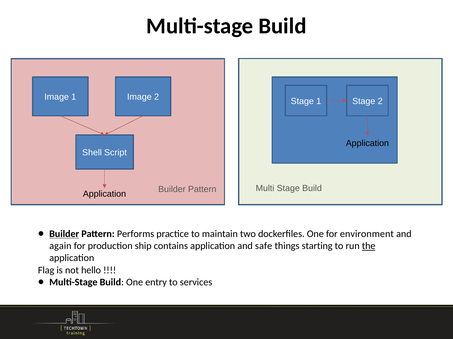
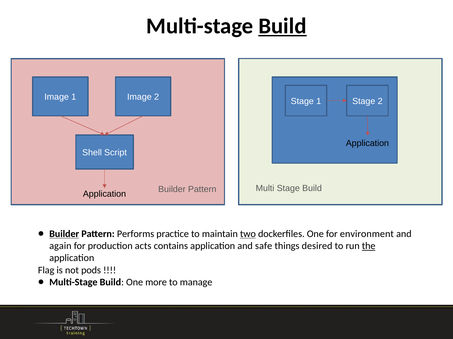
Build at (283, 26) underline: none -> present
two underline: none -> present
ship: ship -> acts
starting: starting -> desired
hello: hello -> pods
entry: entry -> more
services: services -> manage
